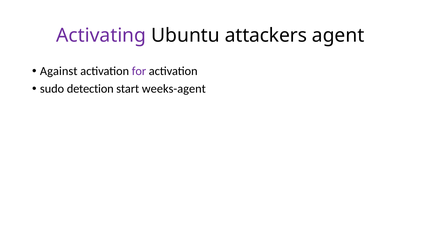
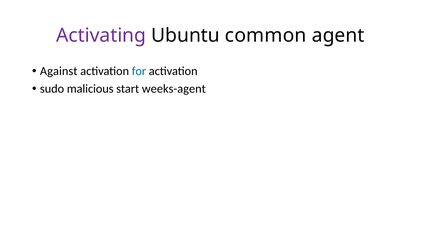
attackers: attackers -> common
for colour: purple -> blue
detection: detection -> malicious
